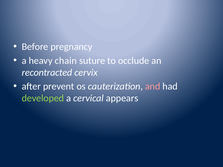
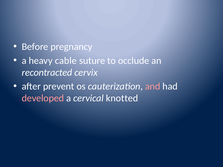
chain: chain -> cable
developed colour: light green -> pink
appears: appears -> knotted
